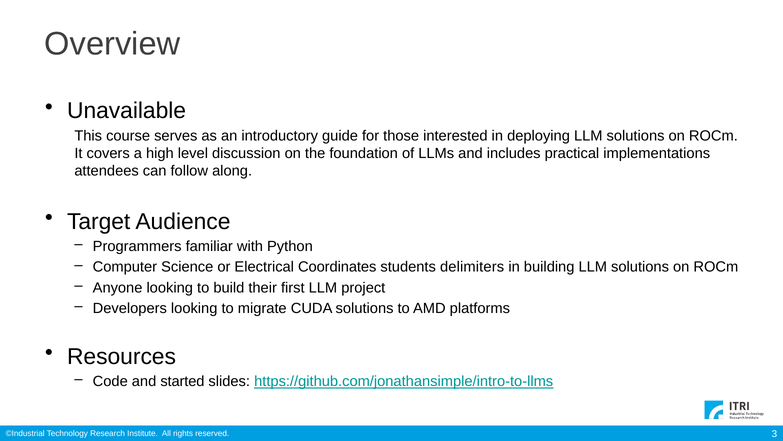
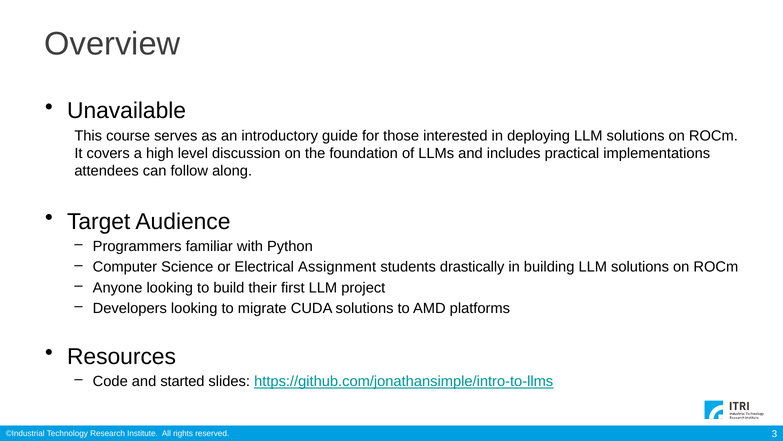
Coordinates: Coordinates -> Assignment
delimiters: delimiters -> drastically
